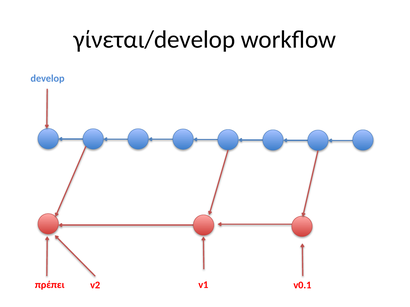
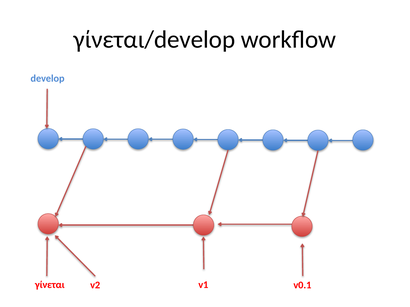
πρέπει: πρέπει -> γίνεται
